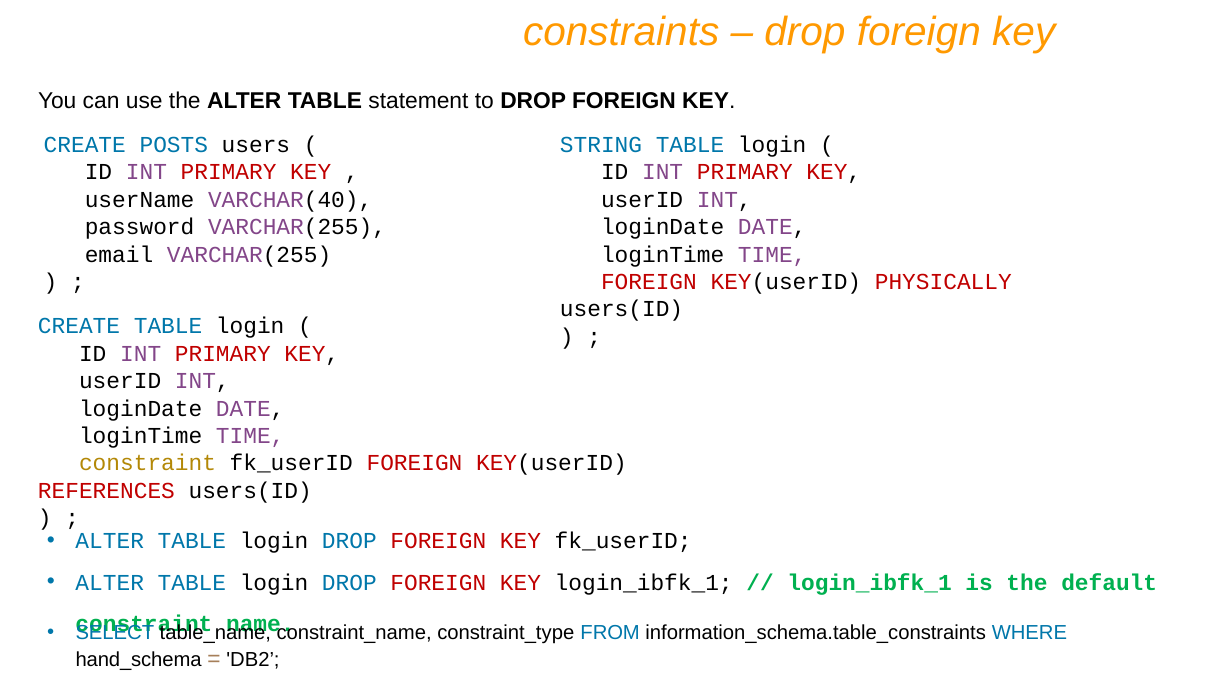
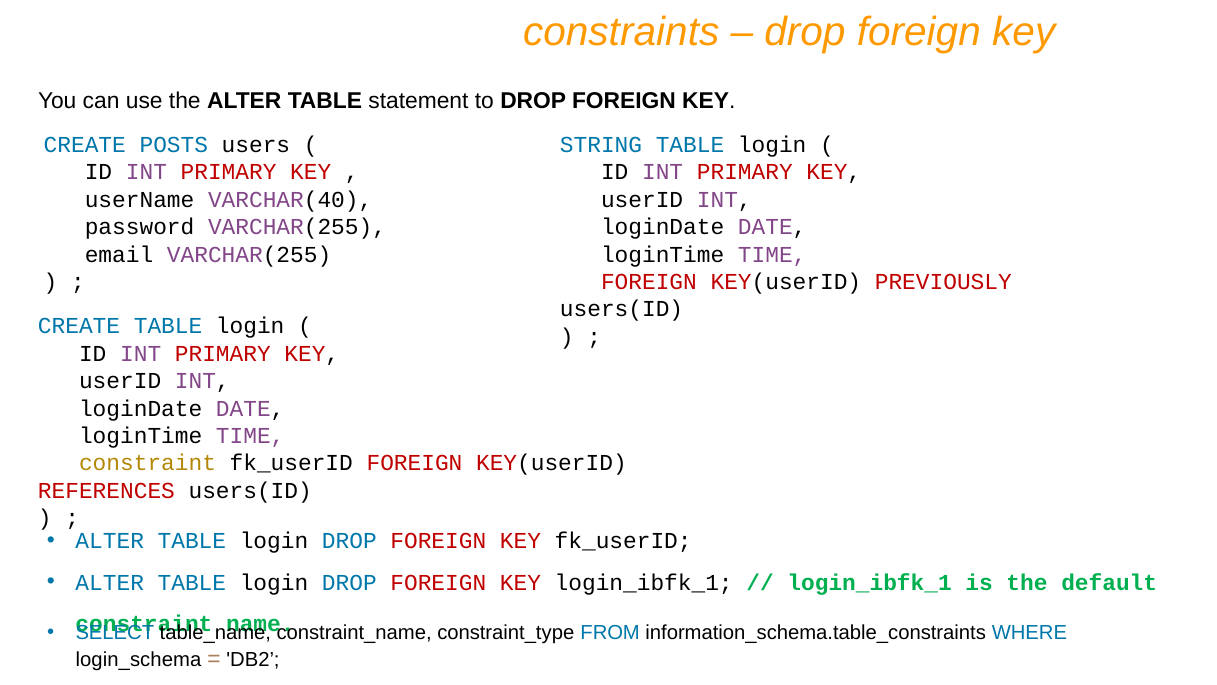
PHYSICALLY: PHYSICALLY -> PREVIOUSLY
hand_schema: hand_schema -> login_schema
